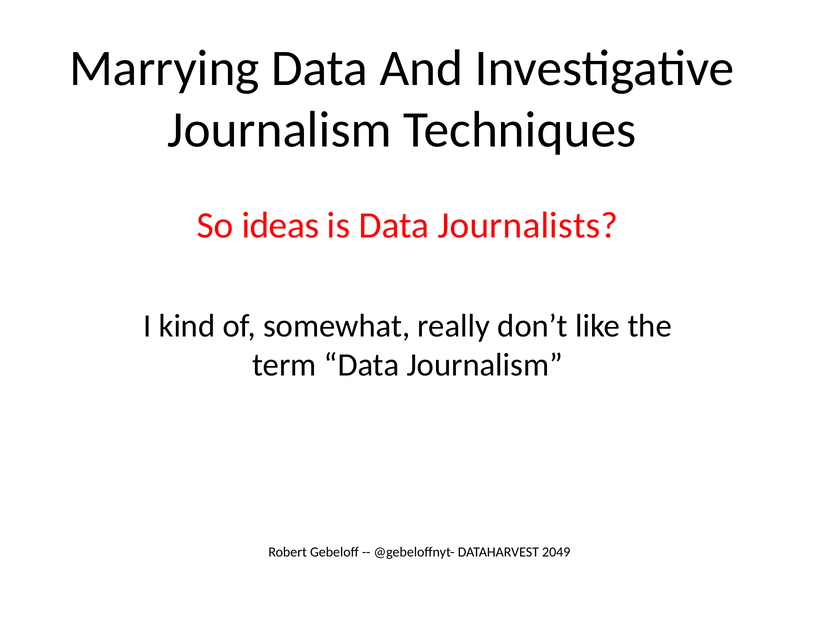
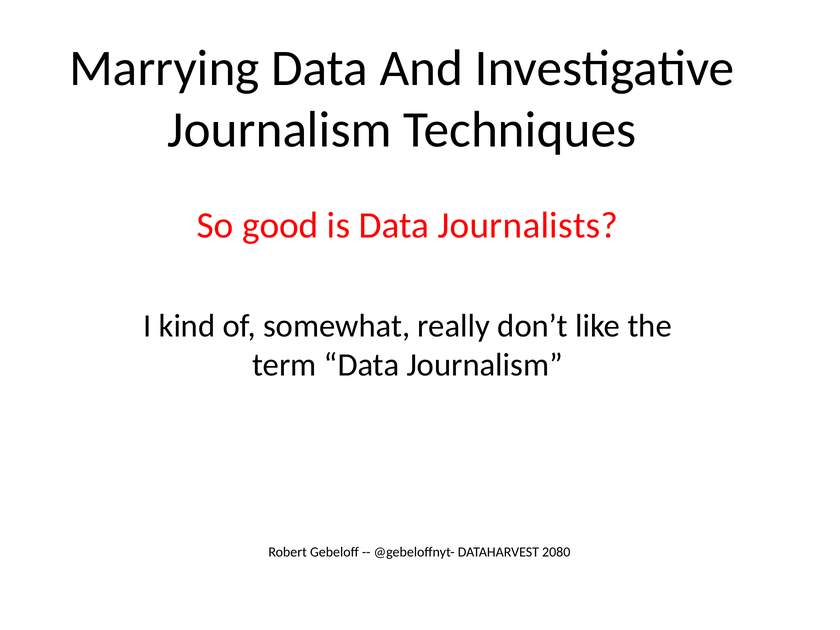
ideas: ideas -> good
2049: 2049 -> 2080
